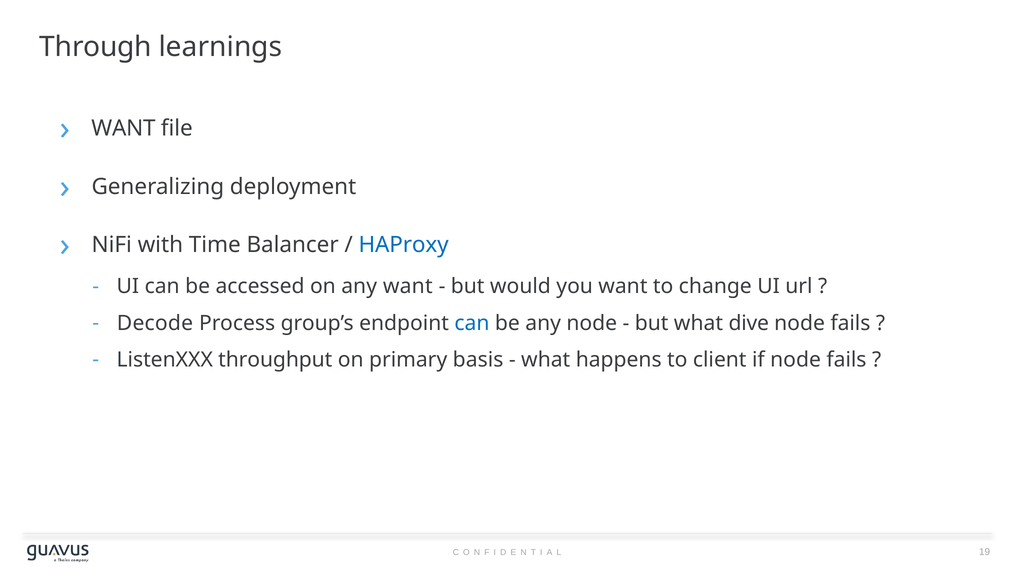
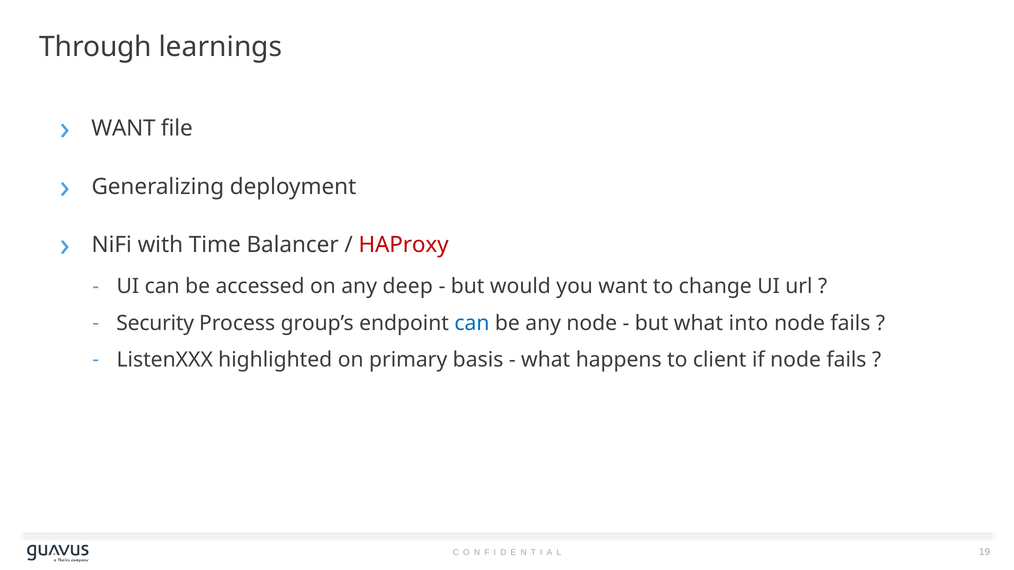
HAProxy colour: blue -> red
any want: want -> deep
Decode: Decode -> Security
dive: dive -> into
throughput: throughput -> highlighted
